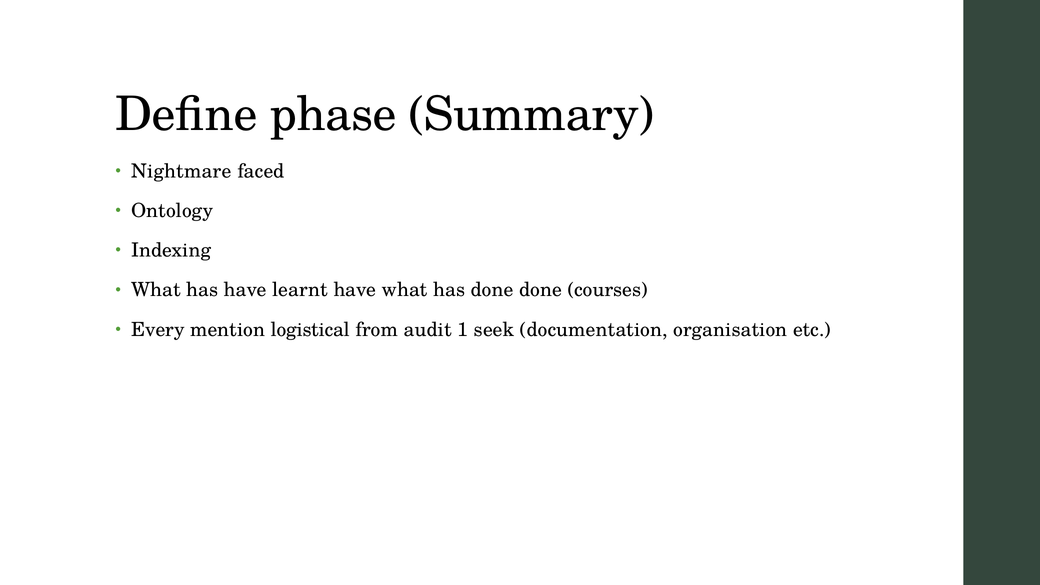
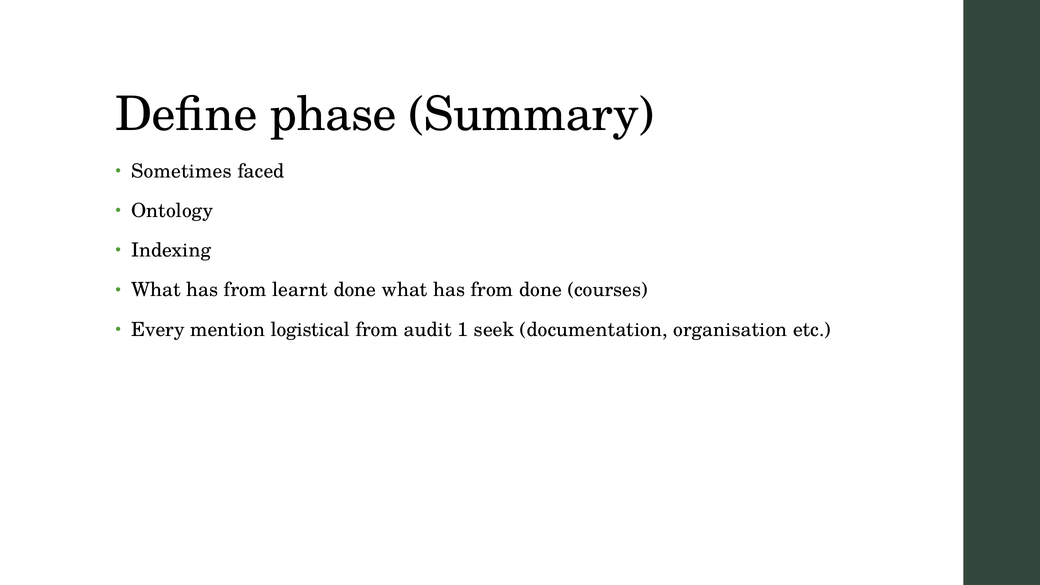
Nightmare: Nightmare -> Sometimes
have at (245, 290): have -> from
learnt have: have -> done
done at (492, 290): done -> from
